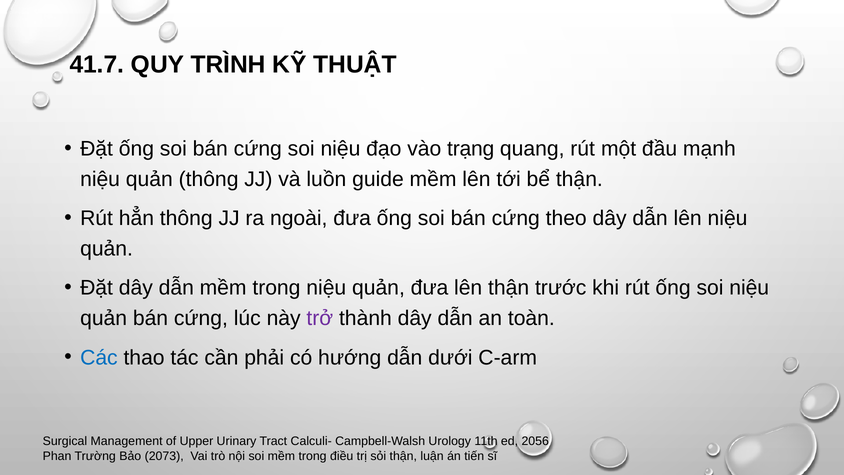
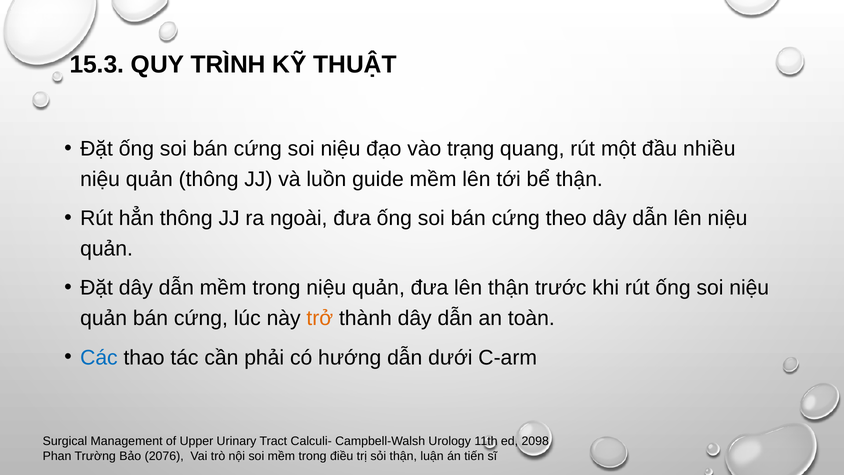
41.7: 41.7 -> 15.3
mạnh: mạnh -> nhiều
trở colour: purple -> orange
2056: 2056 -> 2098
2073: 2073 -> 2076
